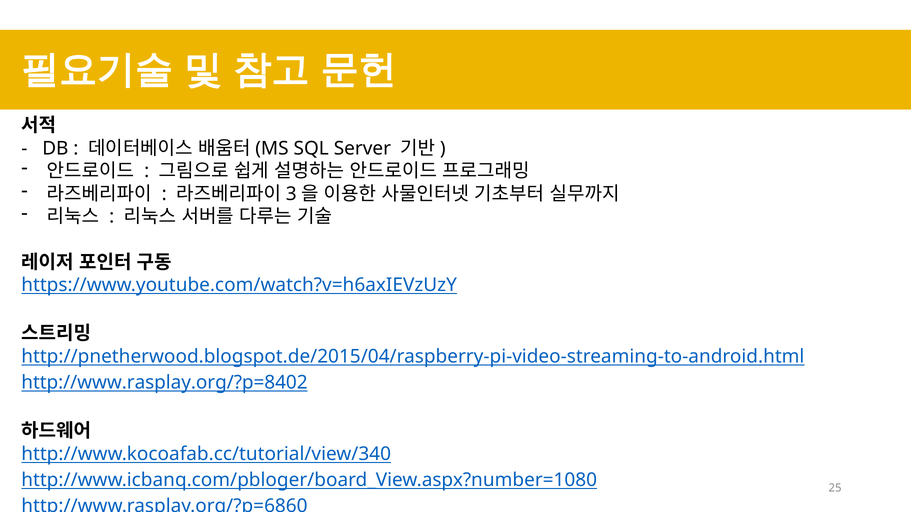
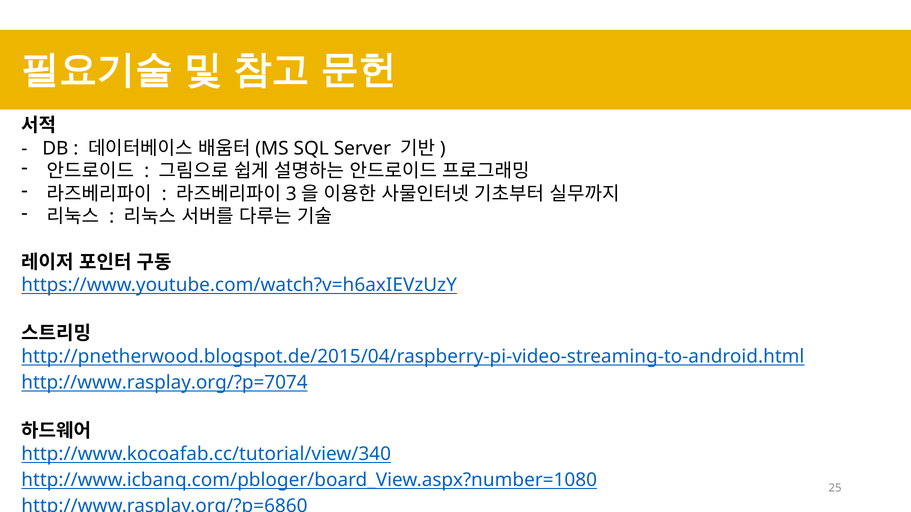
http://www.rasplay.org/?p=8402: http://www.rasplay.org/?p=8402 -> http://www.rasplay.org/?p=7074
